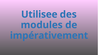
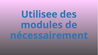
impérativement: impérativement -> nécessairement
